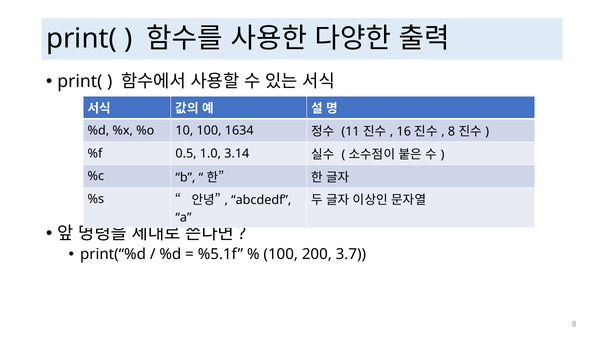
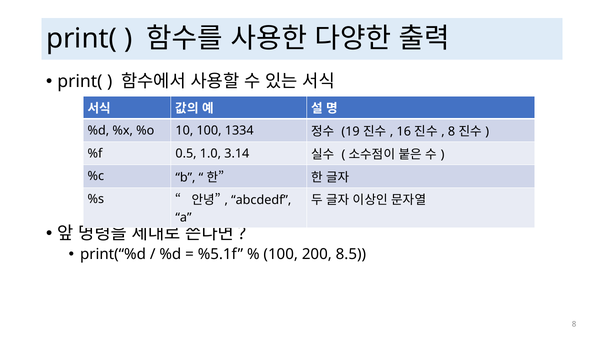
1634: 1634 -> 1334
11: 11 -> 19
3.7: 3.7 -> 8.5
